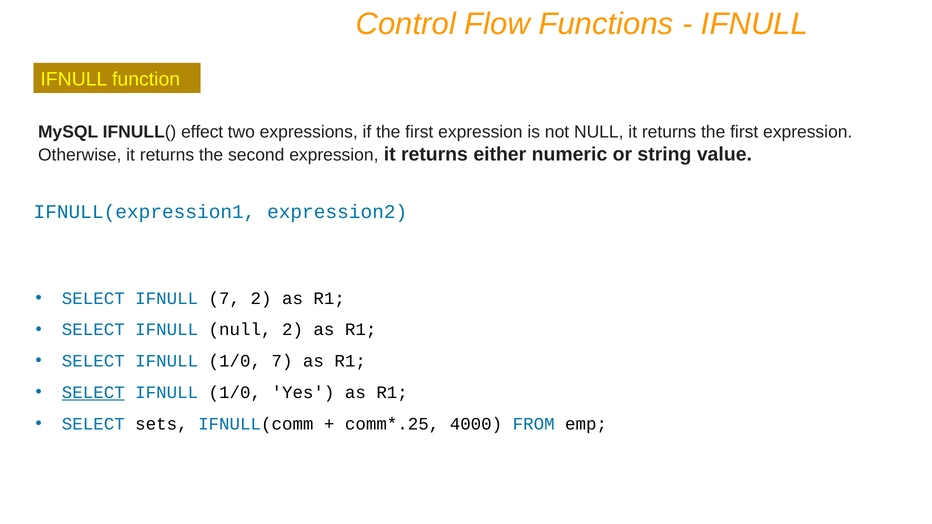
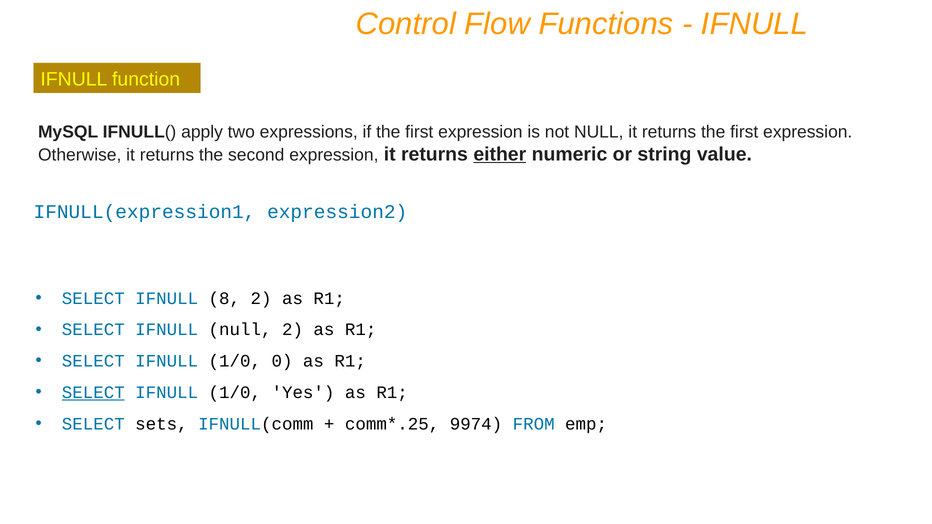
effect: effect -> apply
either underline: none -> present
IFNULL 7: 7 -> 8
1/0 7: 7 -> 0
4000: 4000 -> 9974
